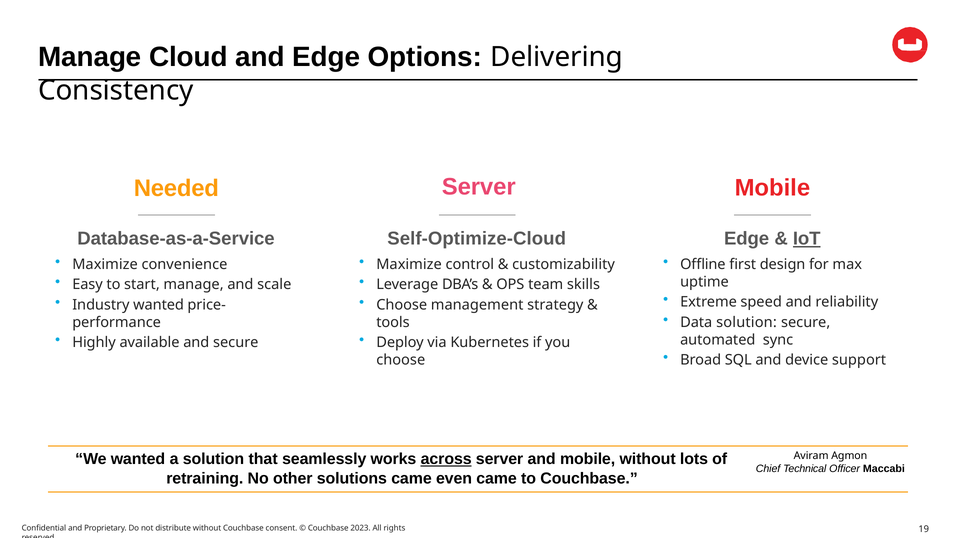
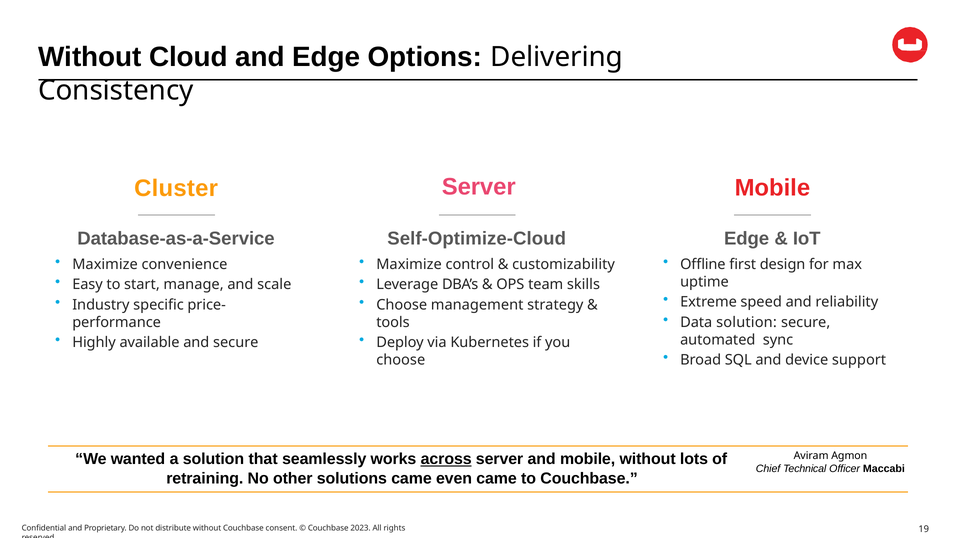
Manage at (90, 57): Manage -> Without
Needed: Needed -> Cluster
IoT underline: present -> none
Industry wanted: wanted -> specific
